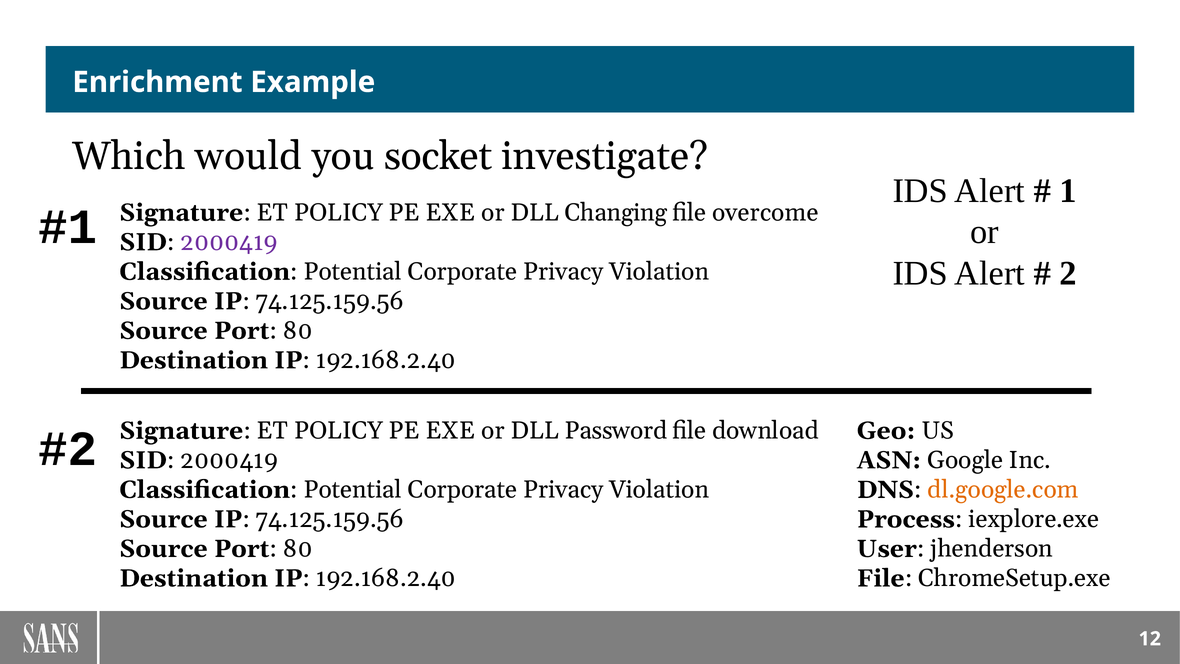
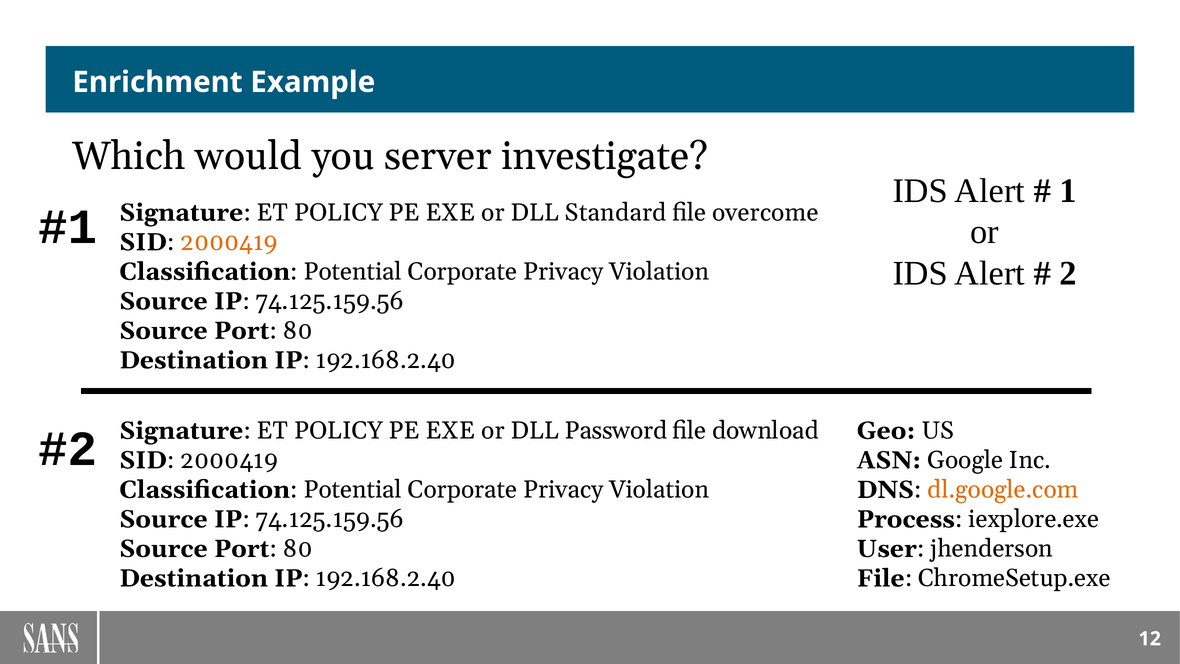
socket: socket -> server
Changing: Changing -> Standard
2000419 at (229, 242) colour: purple -> orange
